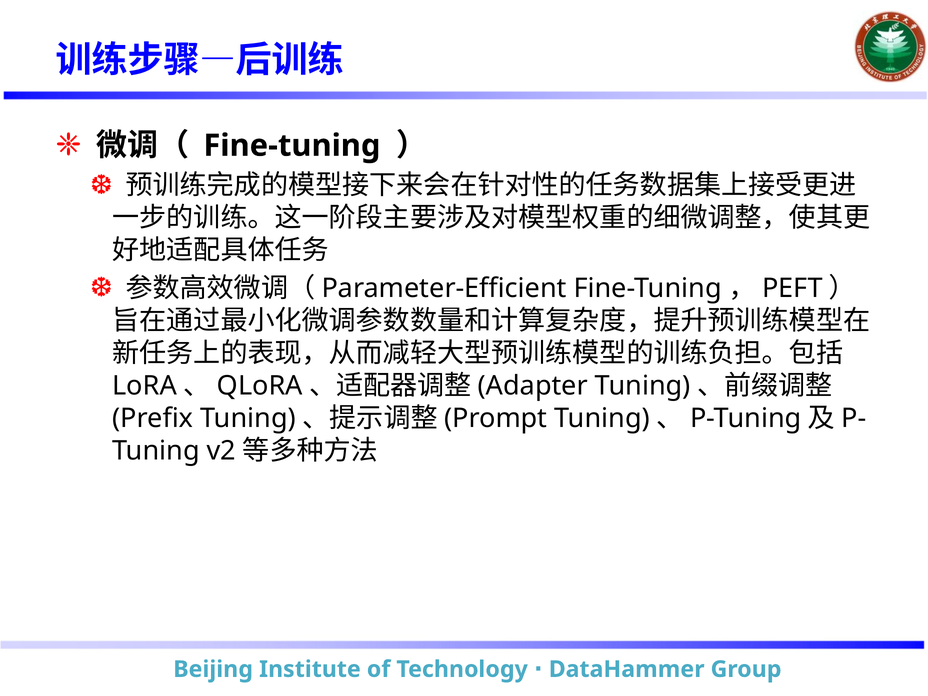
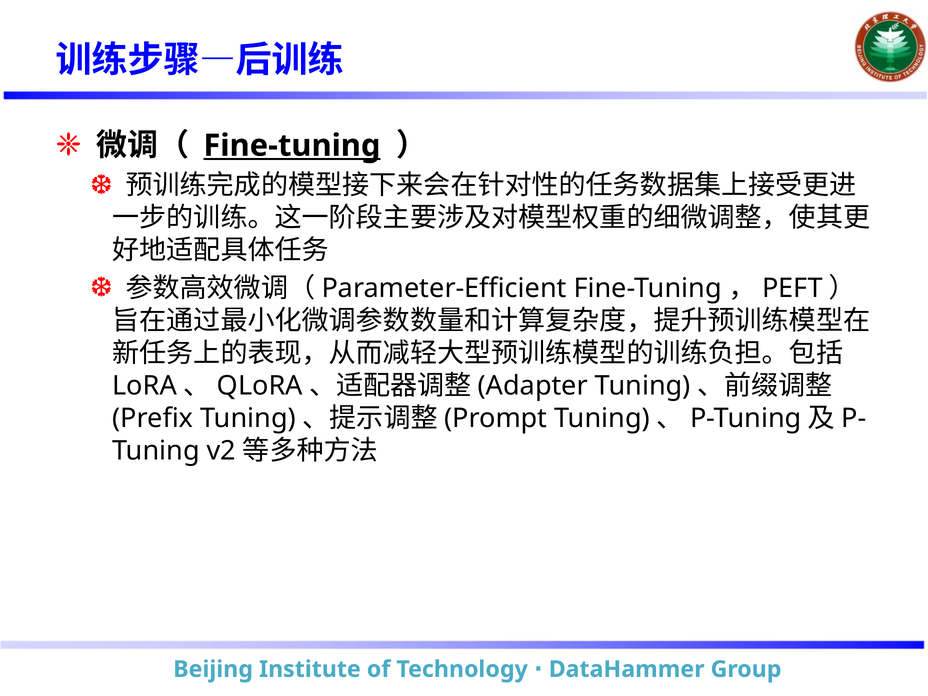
Fine-tuning at (292, 146) underline: none -> present
